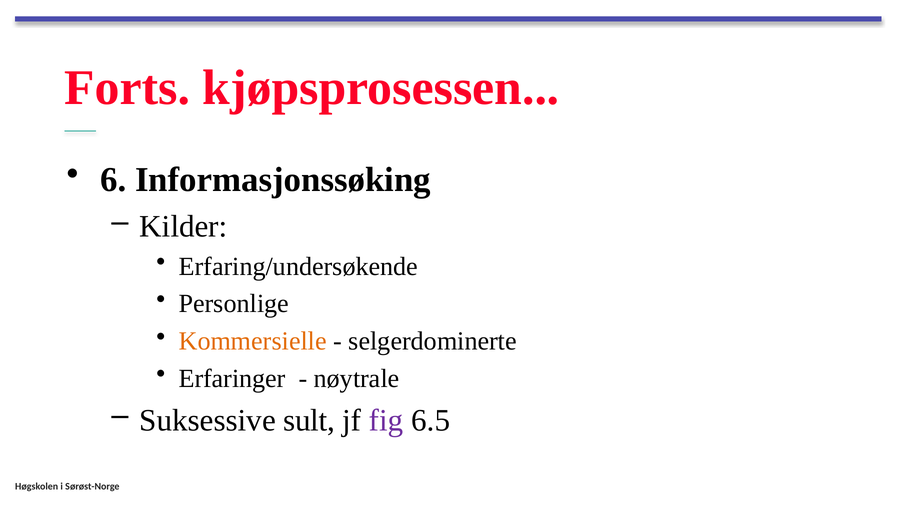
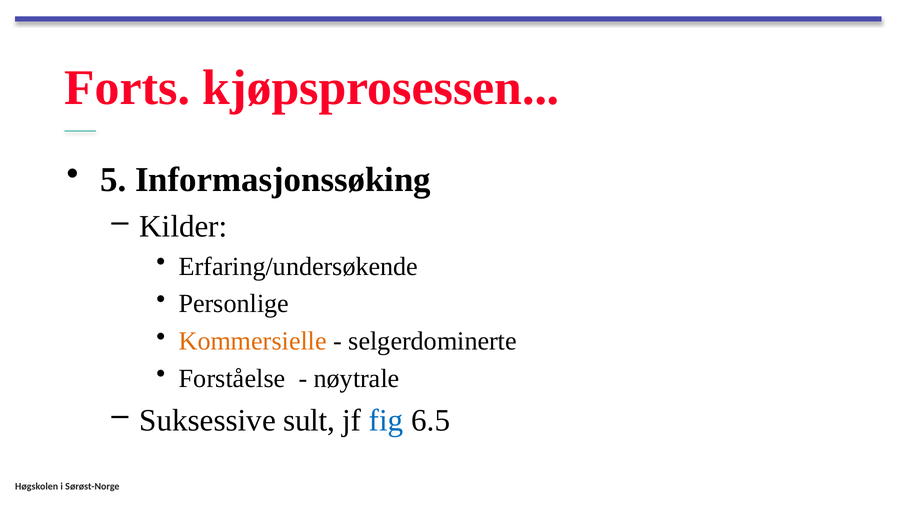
6: 6 -> 5
Erfaringer: Erfaringer -> Forståelse
fig colour: purple -> blue
